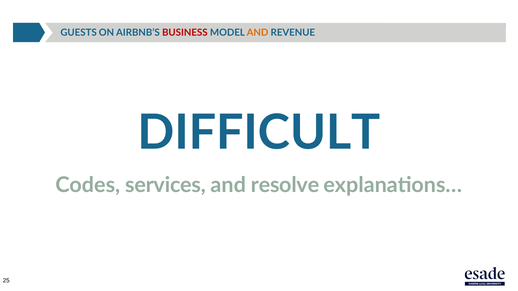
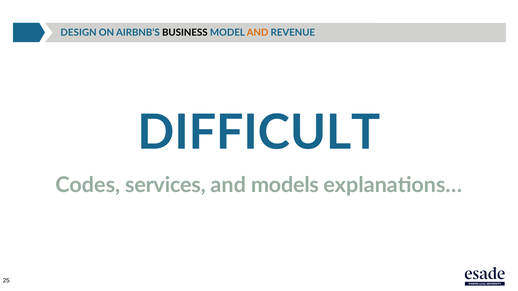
GUESTS: GUESTS -> DESIGN
BUSINESS colour: red -> black
resolve: resolve -> models
